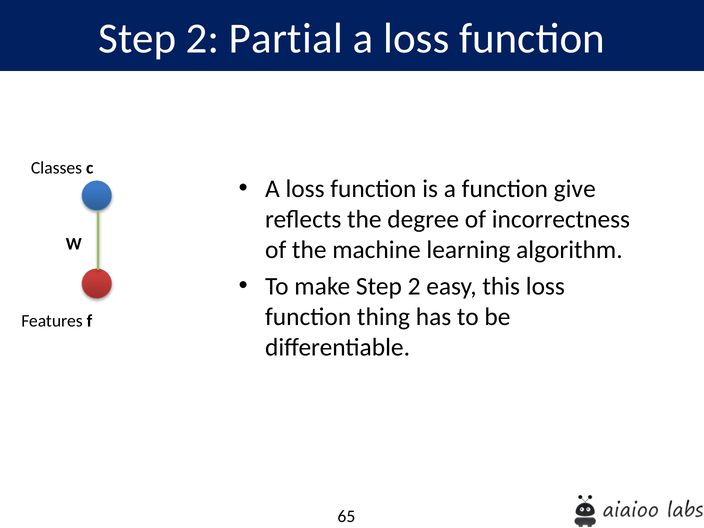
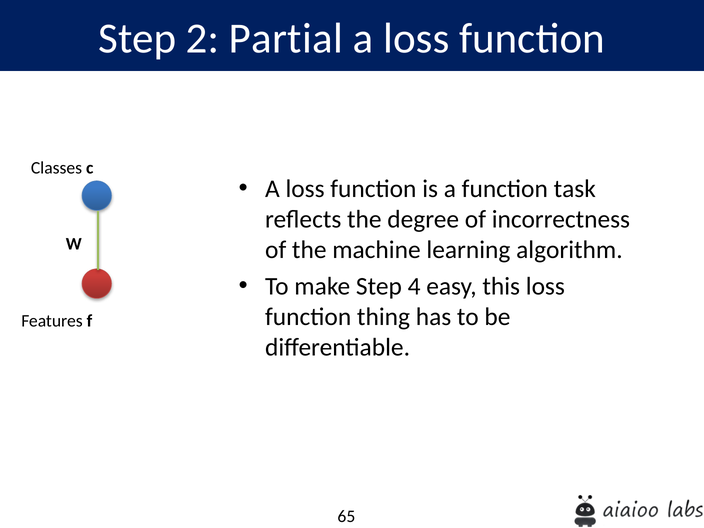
give: give -> task
make Step 2: 2 -> 4
